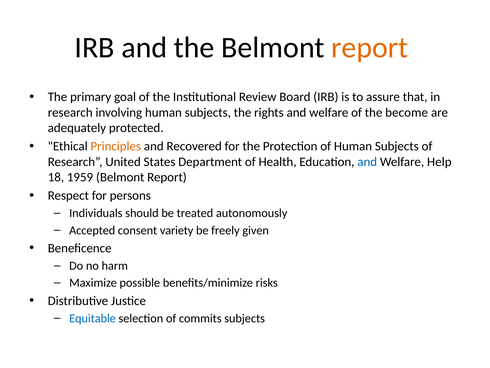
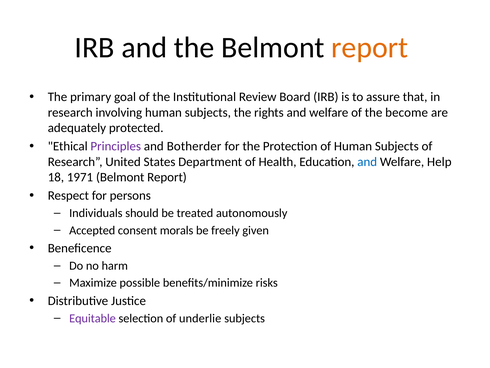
Principles colour: orange -> purple
Recovered: Recovered -> Botherder
1959: 1959 -> 1971
variety: variety -> morals
Equitable colour: blue -> purple
commits: commits -> underlie
